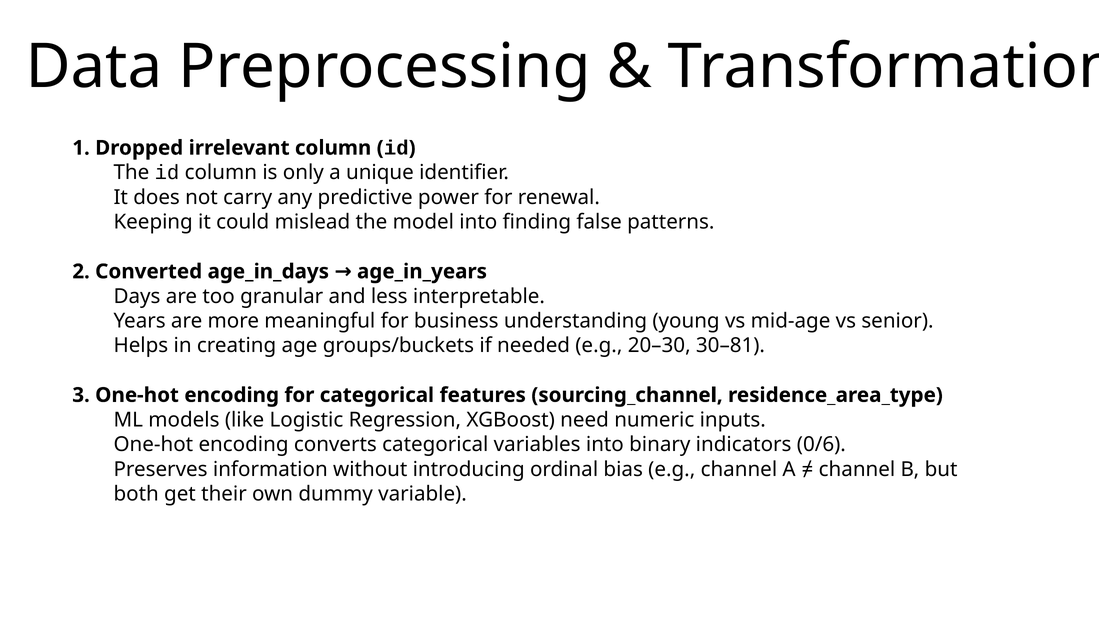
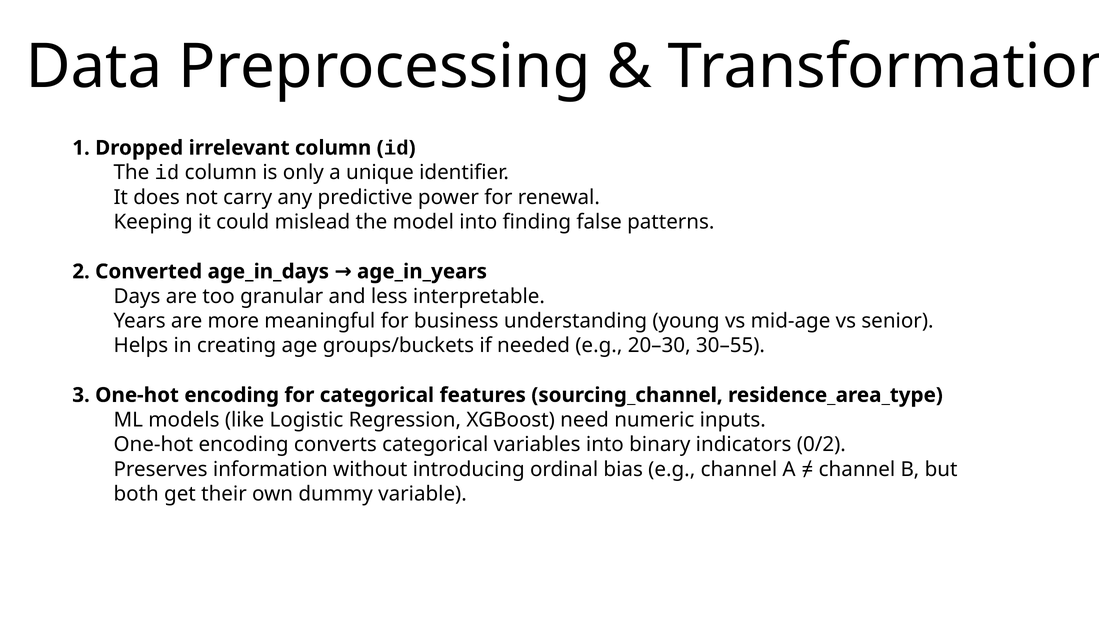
30–81: 30–81 -> 30–55
0/6: 0/6 -> 0/2
